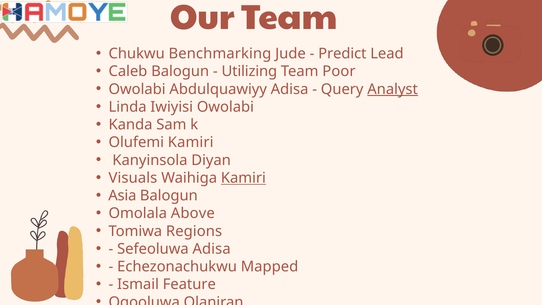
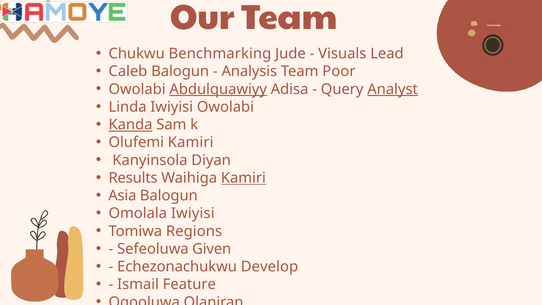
Predict: Predict -> Visuals
Utilizing: Utilizing -> Analysis
Abdulquawiyy underline: none -> present
Kanda underline: none -> present
Visuals: Visuals -> Results
Omolala Above: Above -> Iwiyisi
Sefeoluwa Adisa: Adisa -> Given
Mapped: Mapped -> Develop
